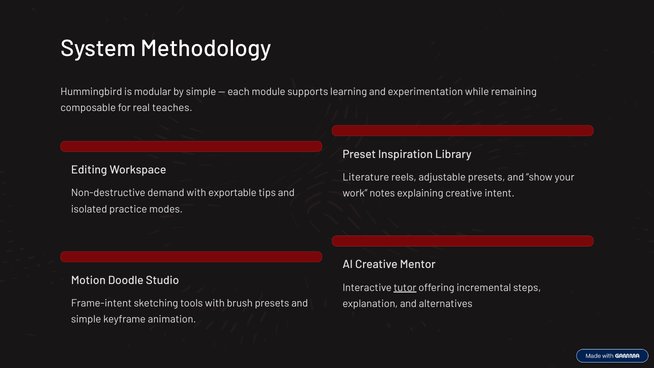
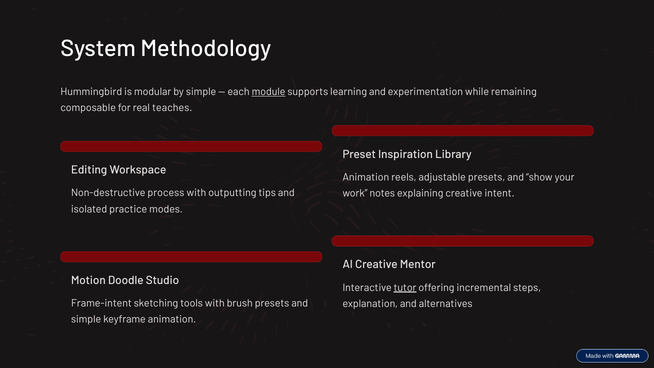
module underline: none -> present
Literature at (366, 177): Literature -> Animation
demand: demand -> process
exportable: exportable -> outputting
